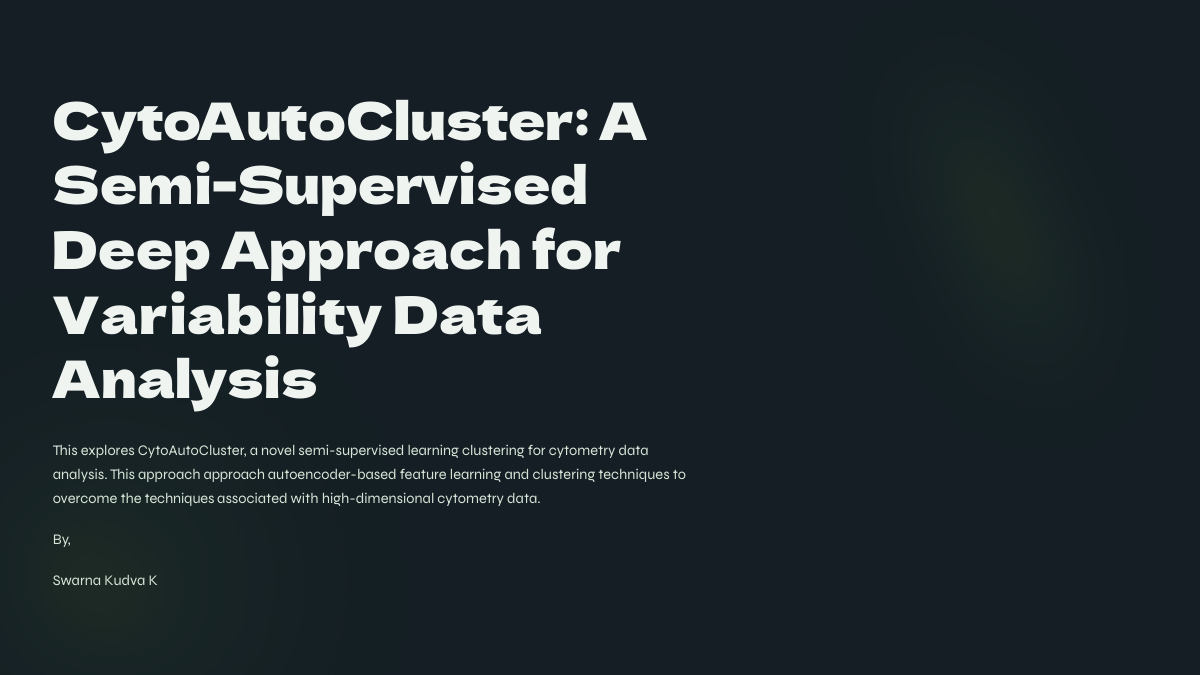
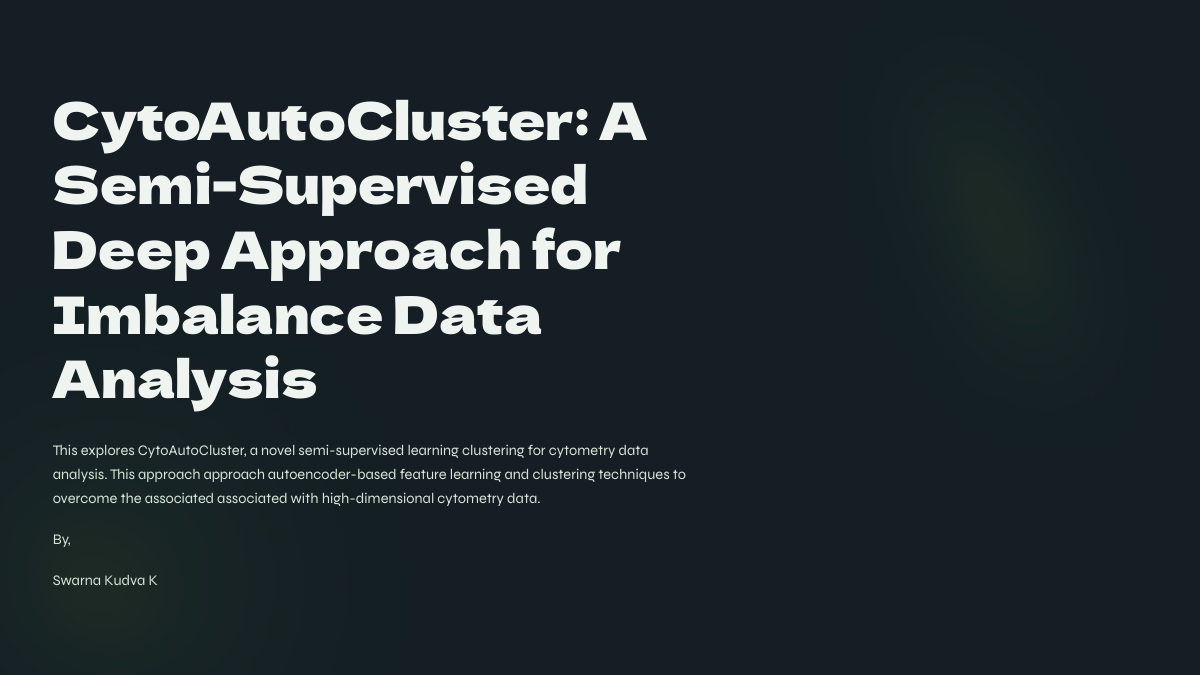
Variability: Variability -> Imbalance
the techniques: techniques -> associated
